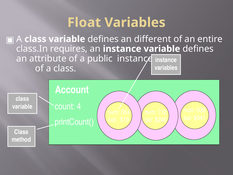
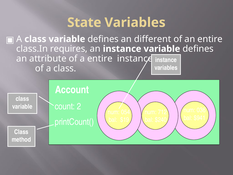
Float: Float -> State
a public: public -> entire
4: 4 -> 2
